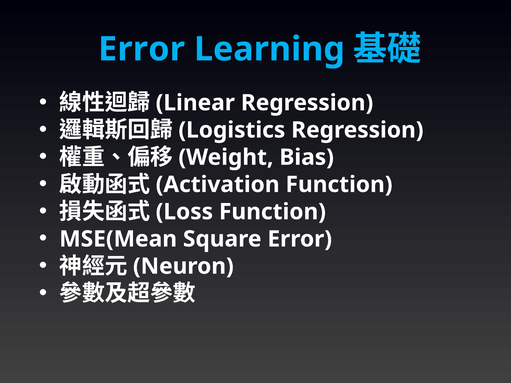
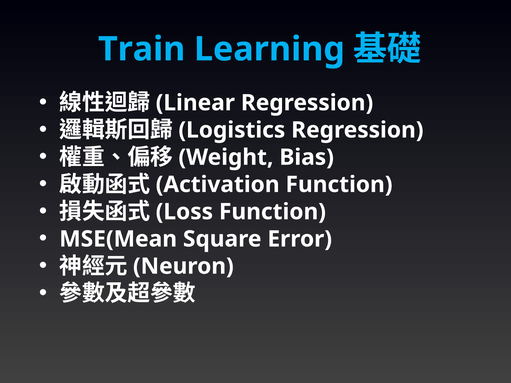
Error at (142, 49): Error -> Train
